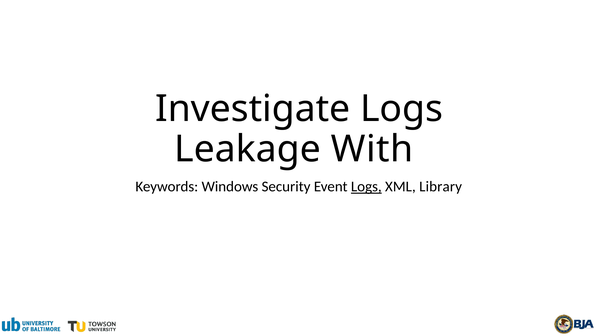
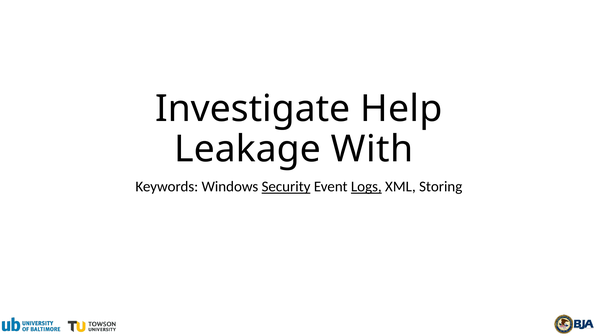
Investigate Logs: Logs -> Help
Security underline: none -> present
Library: Library -> Storing
